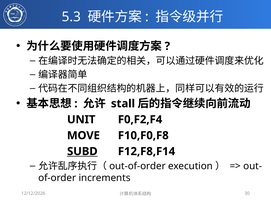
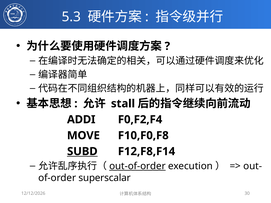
UNIT: UNIT -> ADDI
out-of-order underline: none -> present
increments: increments -> superscalar
